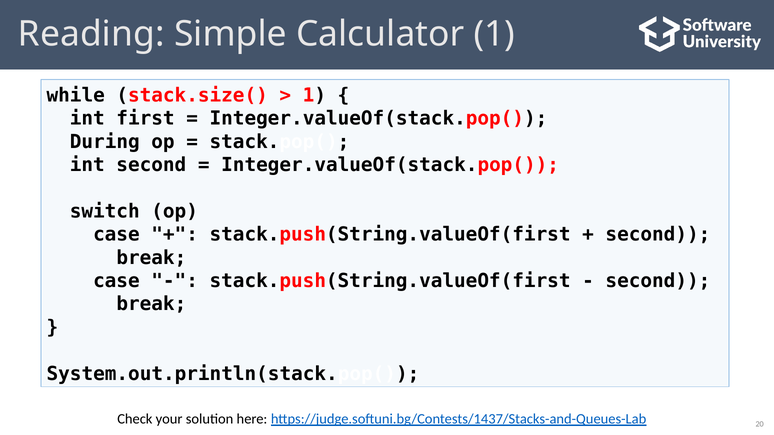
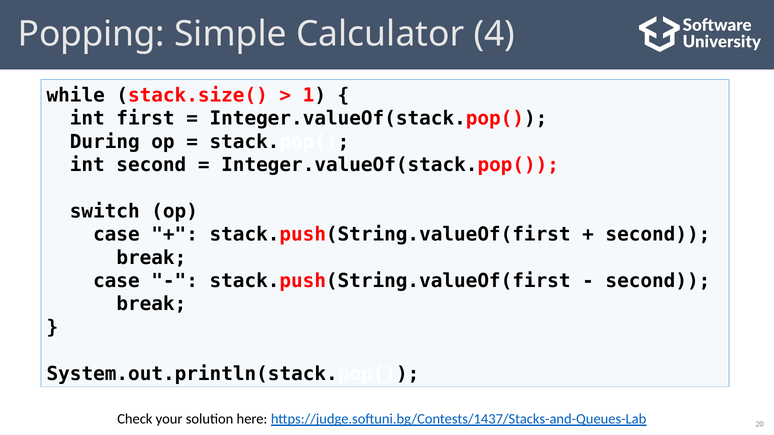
Reading: Reading -> Popping
Calculator 1: 1 -> 4
